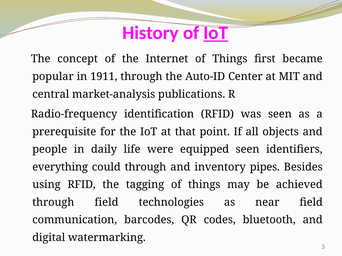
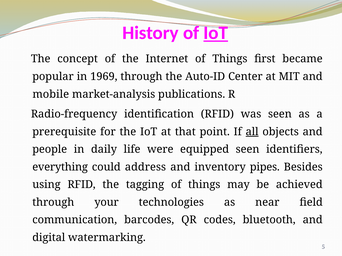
1911: 1911 -> 1969
central: central -> mobile
all underline: none -> present
could through: through -> address
through field: field -> your
